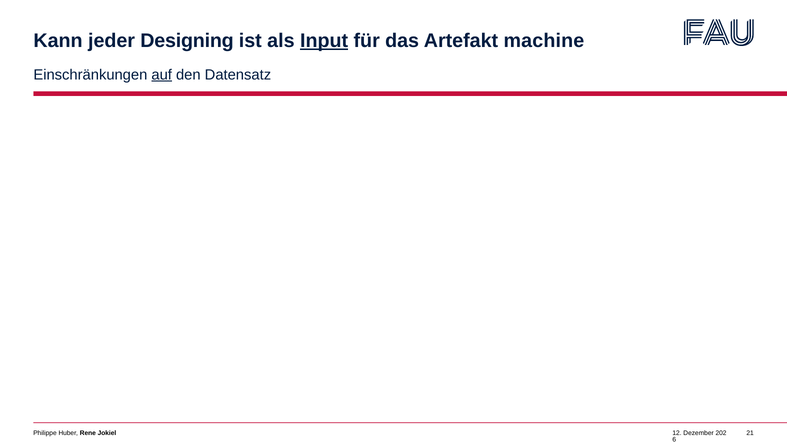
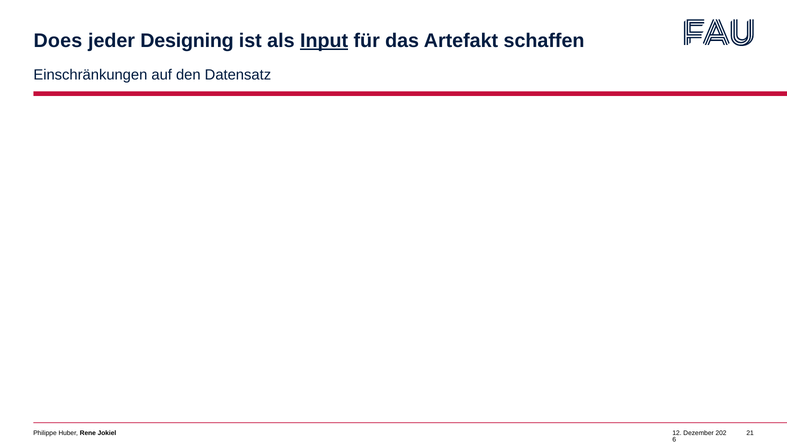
Kann: Kann -> Does
machine: machine -> schaffen
auf underline: present -> none
